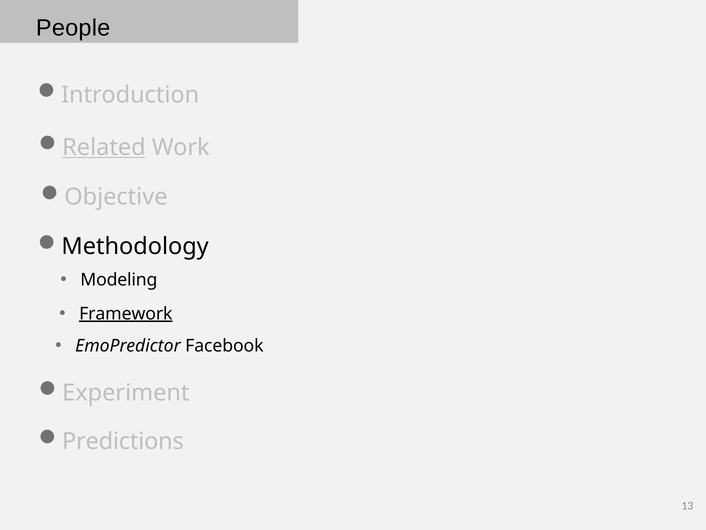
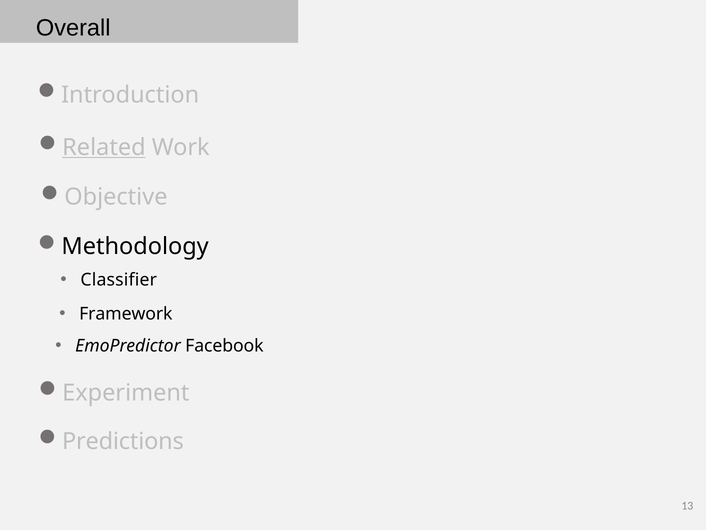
People: People -> Overall
Modeling: Modeling -> Classifier
Framework underline: present -> none
